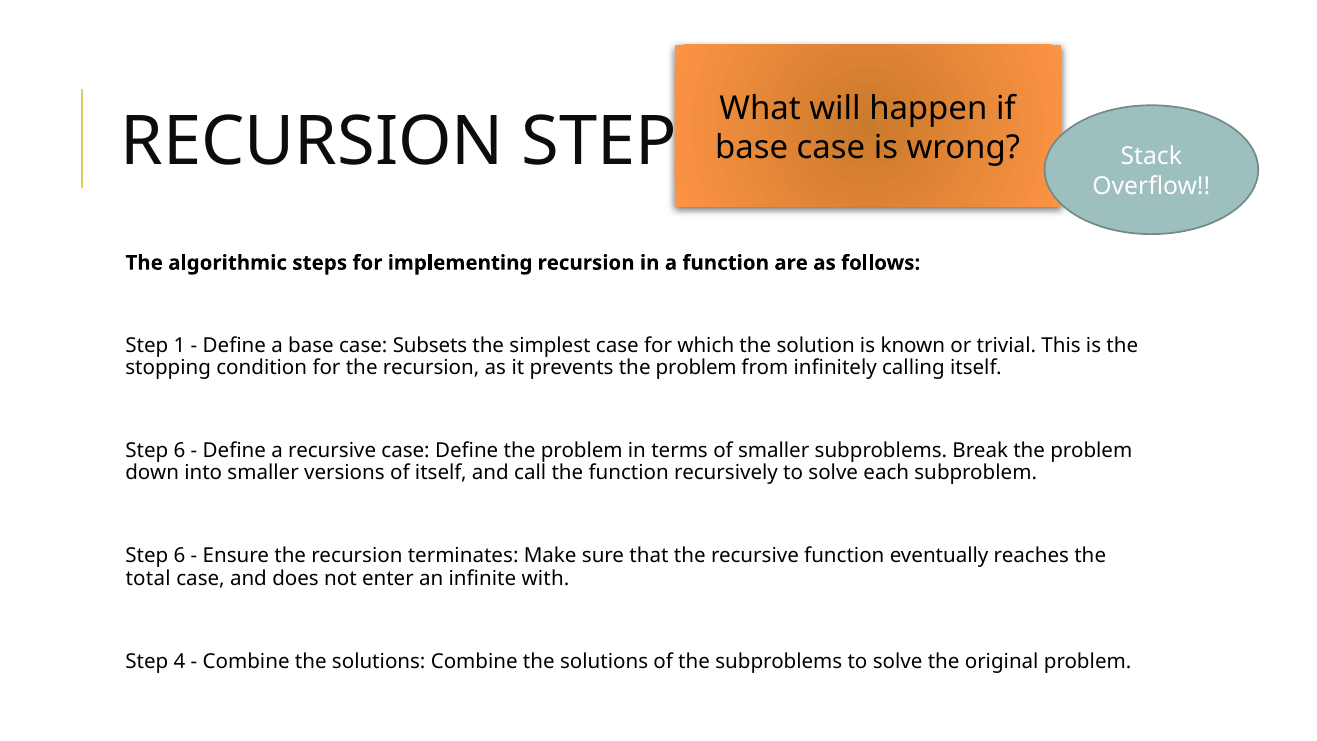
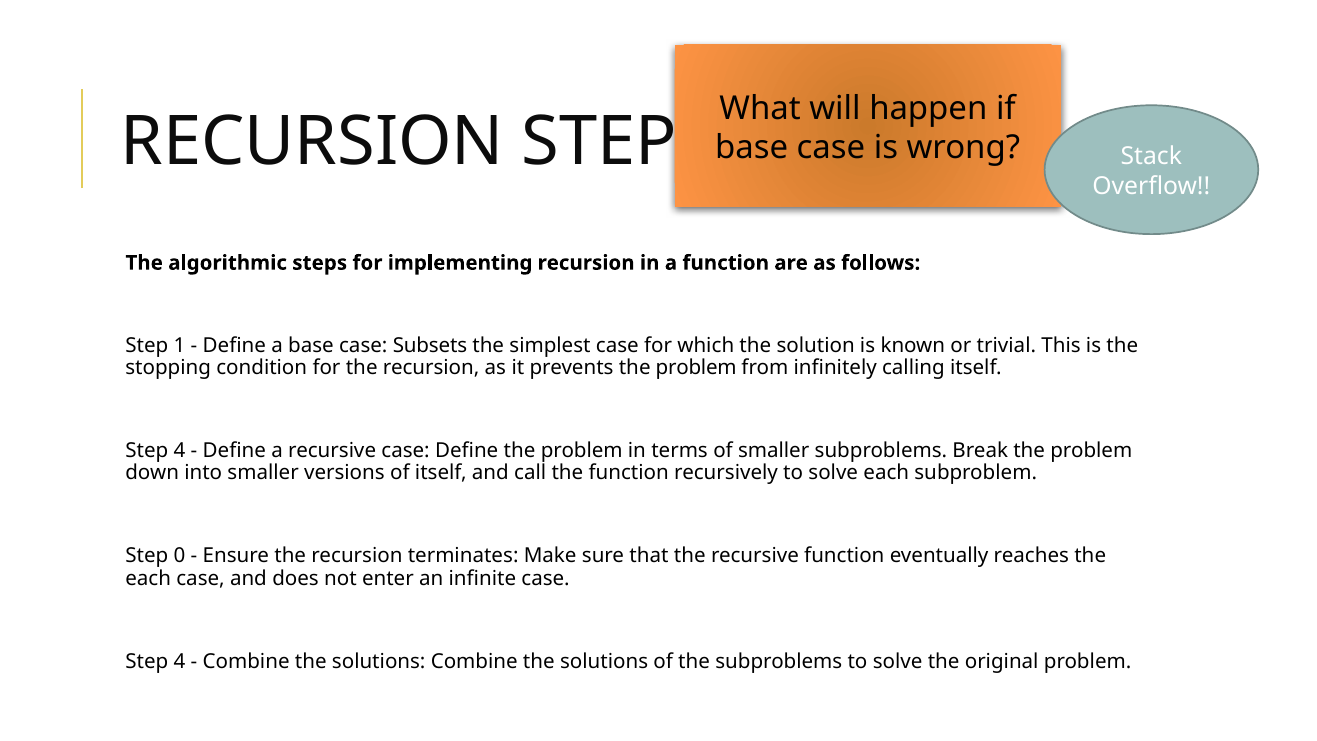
6 at (179, 451): 6 -> 4
6 at (179, 556): 6 -> 0
total at (148, 578): total -> each
infinite with: with -> case
